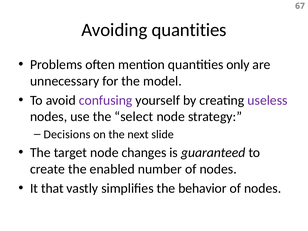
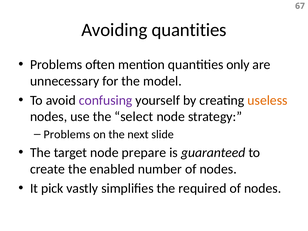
useless colour: purple -> orange
Decisions at (67, 134): Decisions -> Problems
changes: changes -> prepare
that: that -> pick
behavior: behavior -> required
